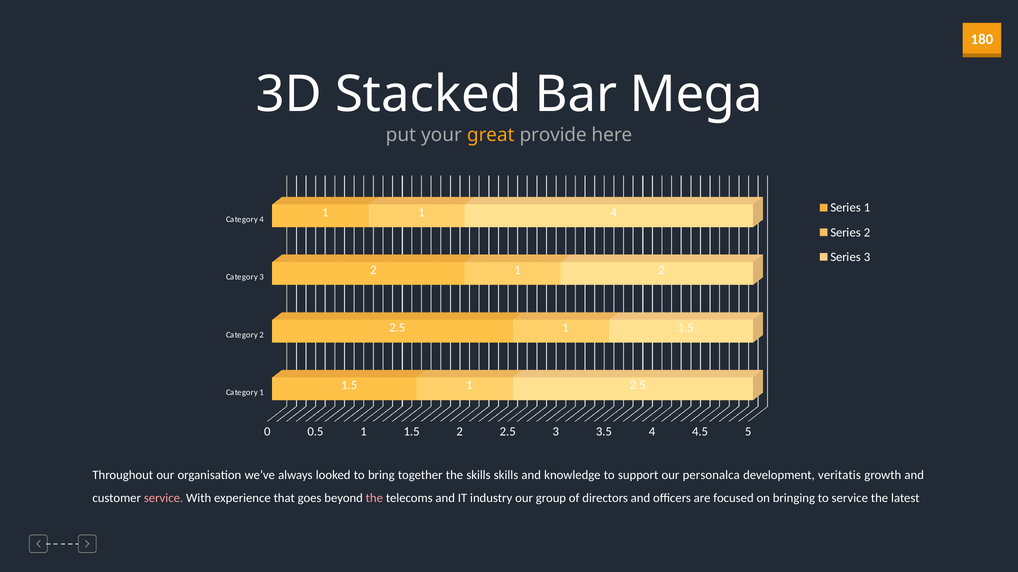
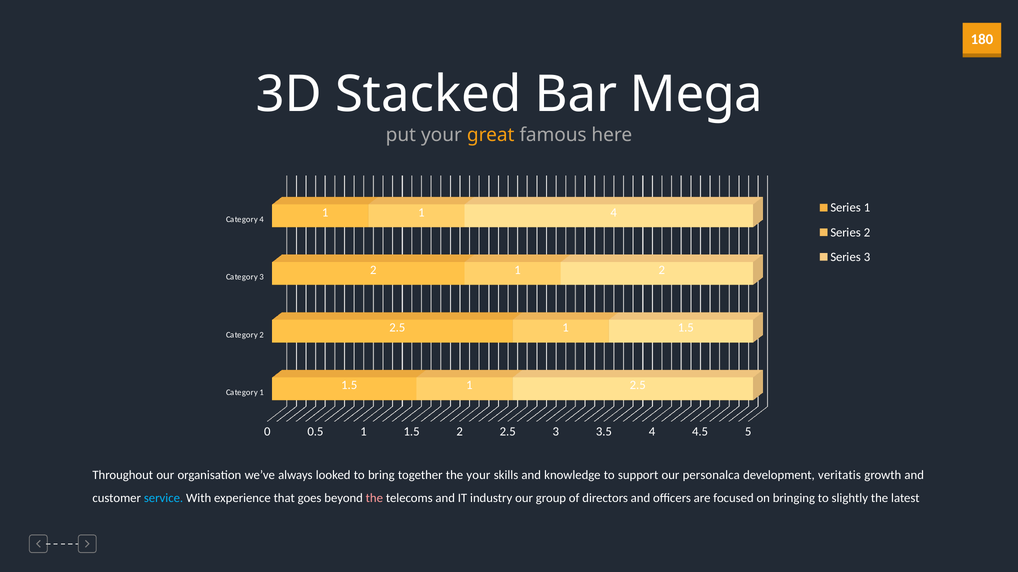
provide: provide -> famous
the skills: skills -> your
service at (164, 498) colour: pink -> light blue
to service: service -> slightly
